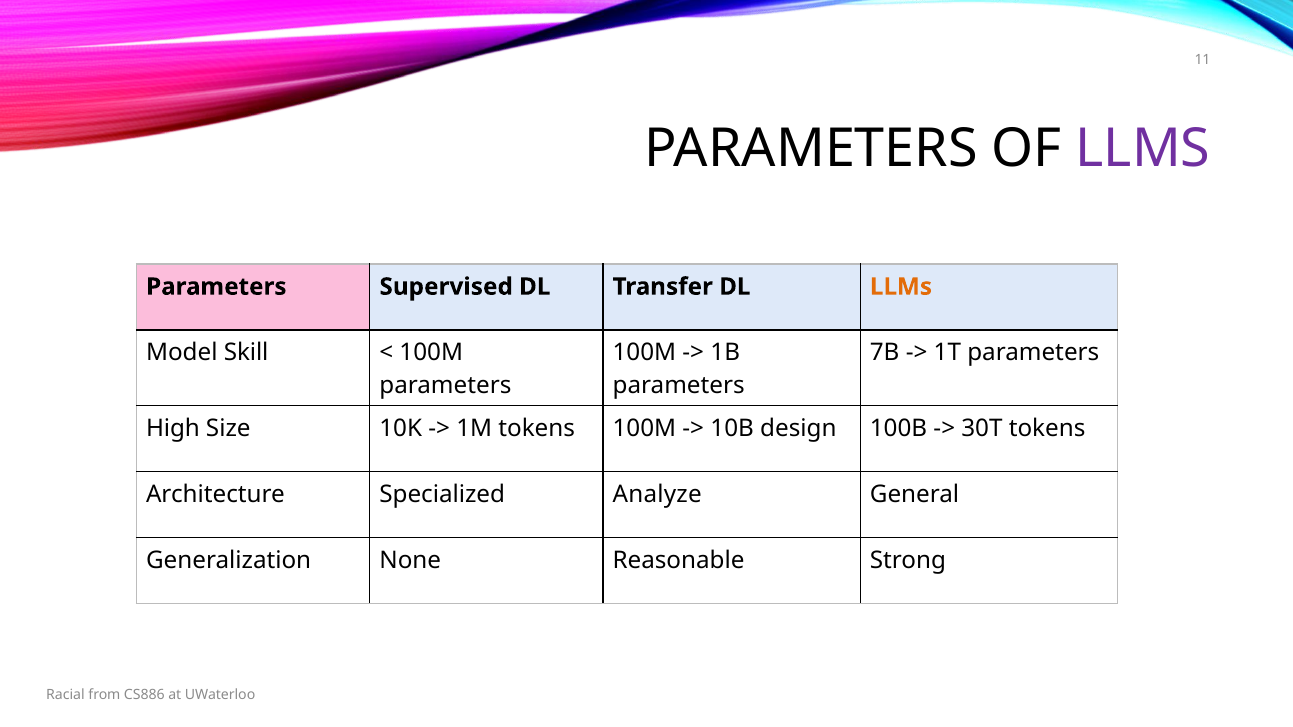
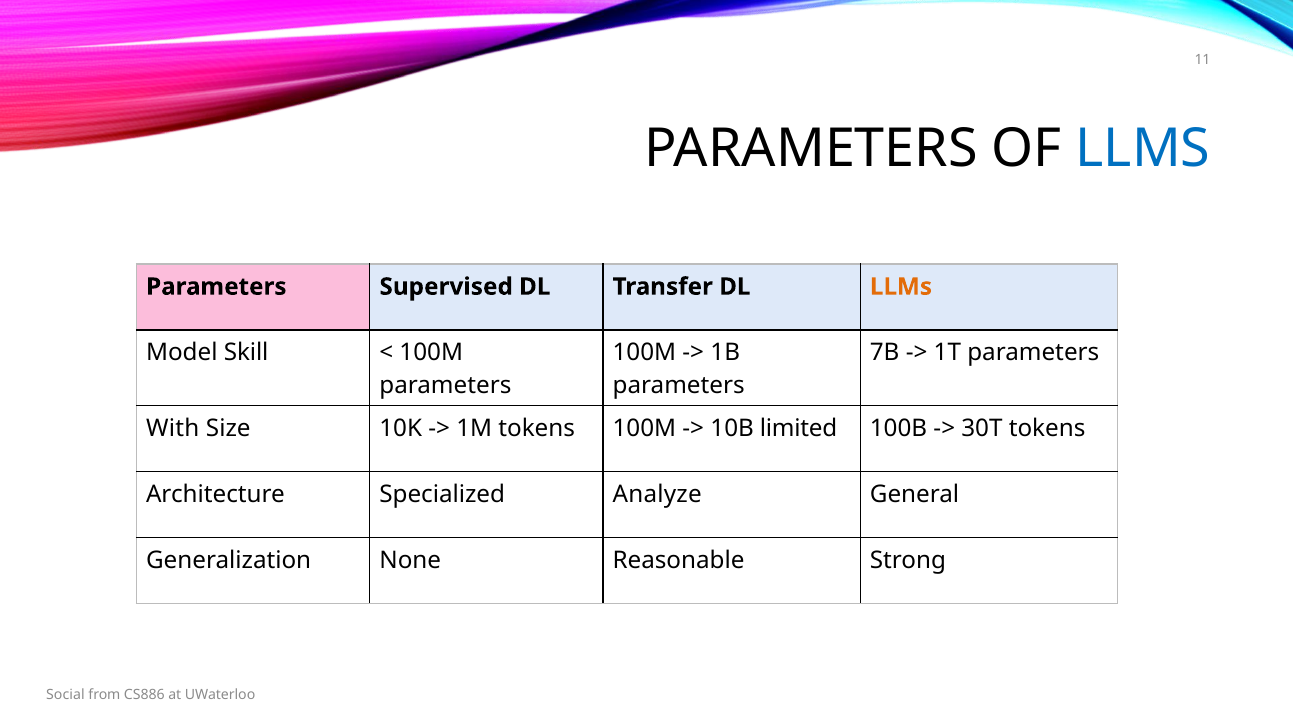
LLMS at (1143, 149) colour: purple -> blue
High: High -> With
design: design -> limited
Racial: Racial -> Social
